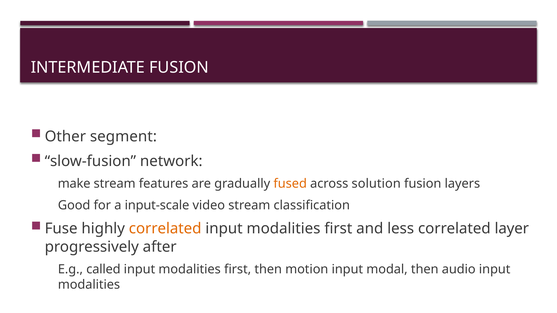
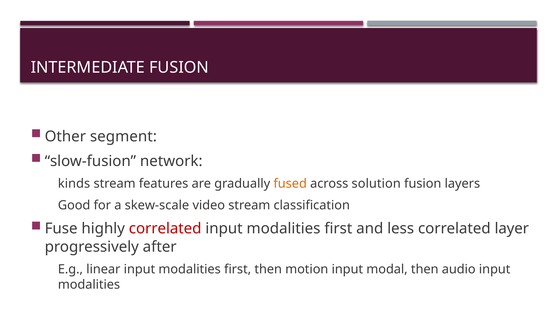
make: make -> kinds
input-scale: input-scale -> skew-scale
correlated at (165, 229) colour: orange -> red
called: called -> linear
